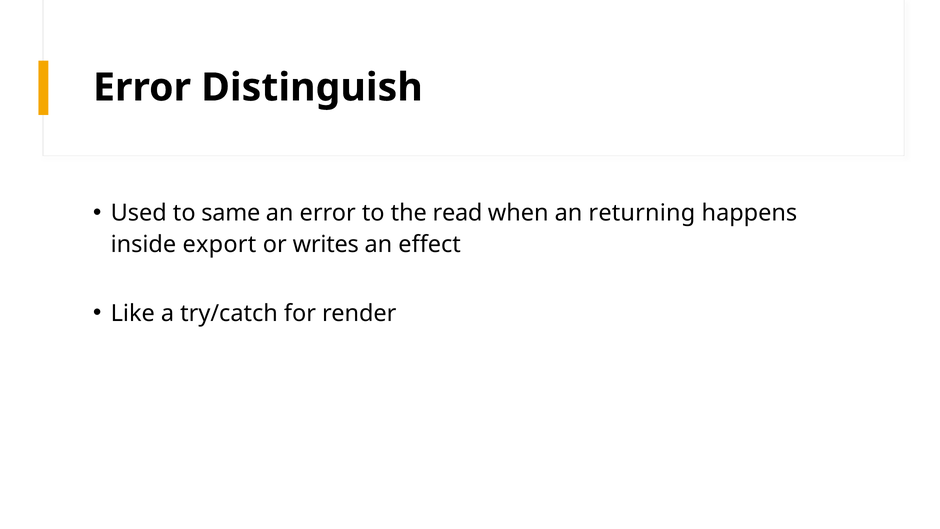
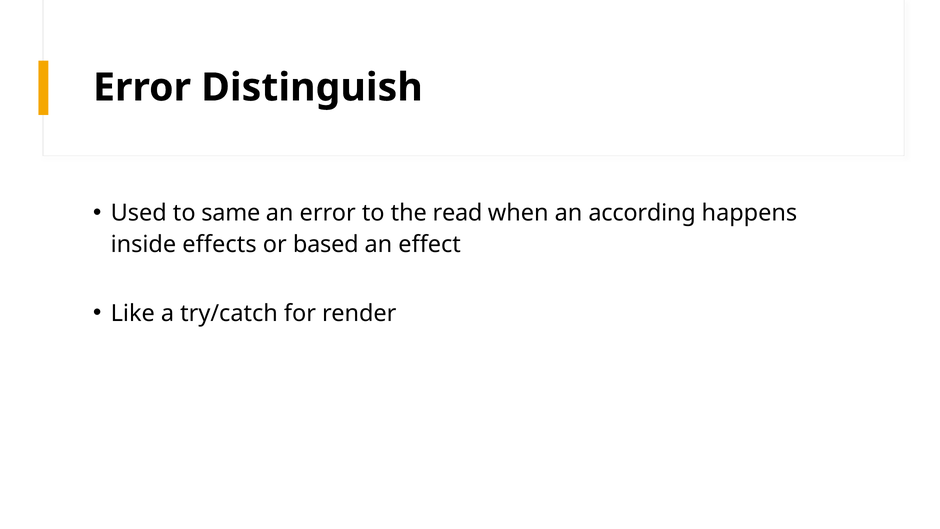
returning: returning -> according
export: export -> effects
writes: writes -> based
